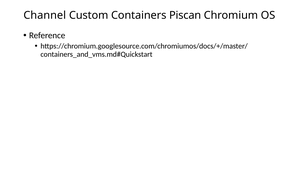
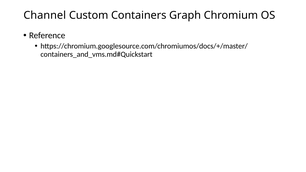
Piscan: Piscan -> Graph
